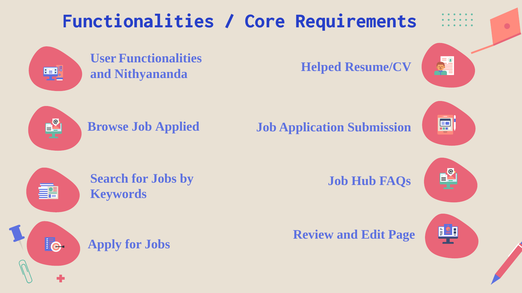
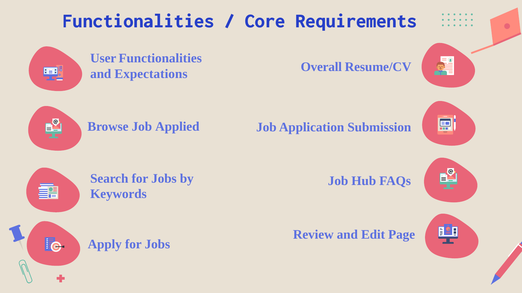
Helped: Helped -> Overall
Nithyananda: Nithyananda -> Expectations
